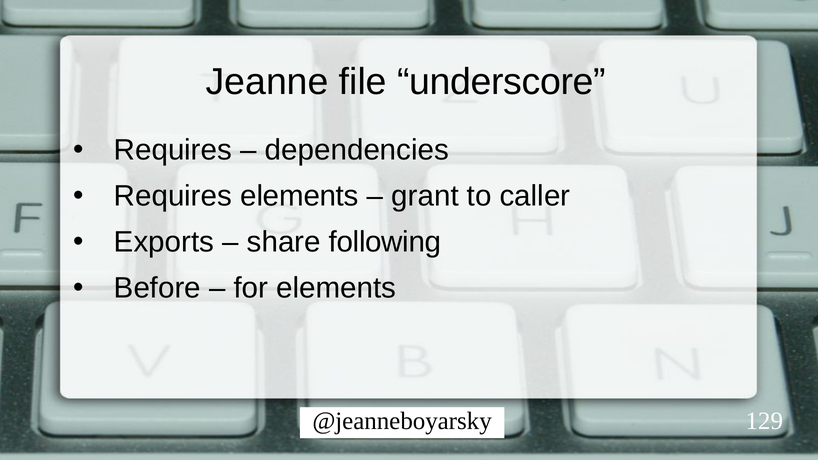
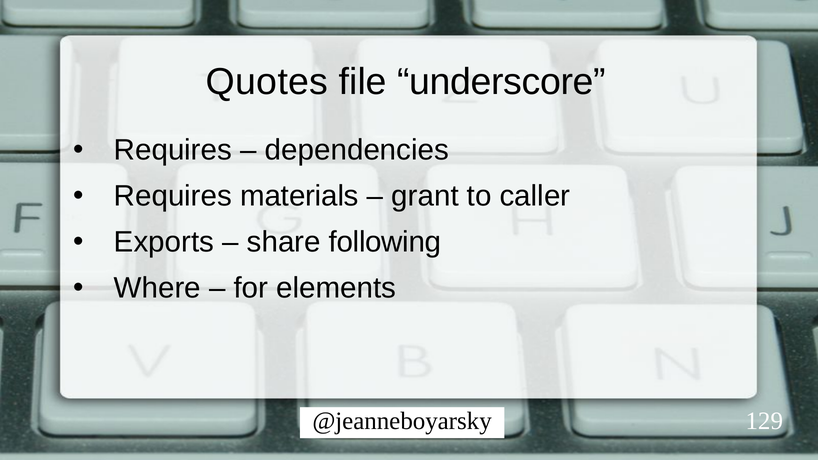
Jeanne: Jeanne -> Quotes
Requires elements: elements -> materials
Before: Before -> Where
